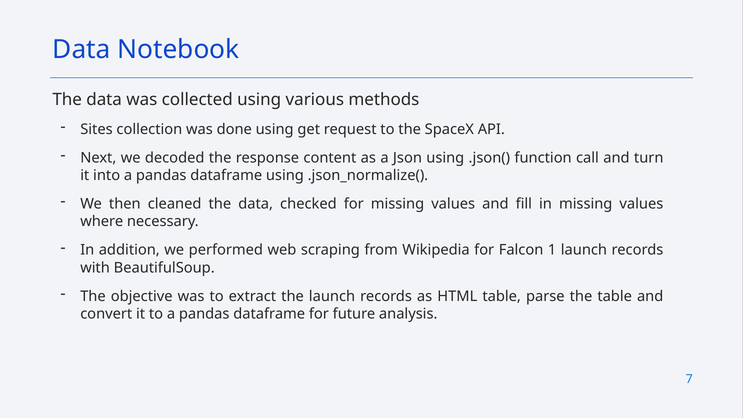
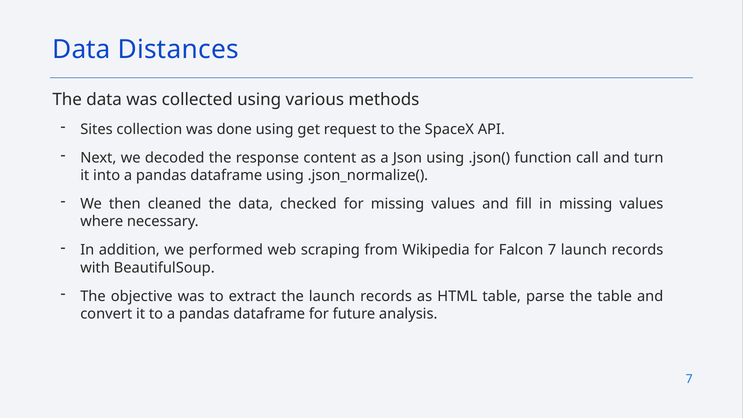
Notebook: Notebook -> Distances
Falcon 1: 1 -> 7
